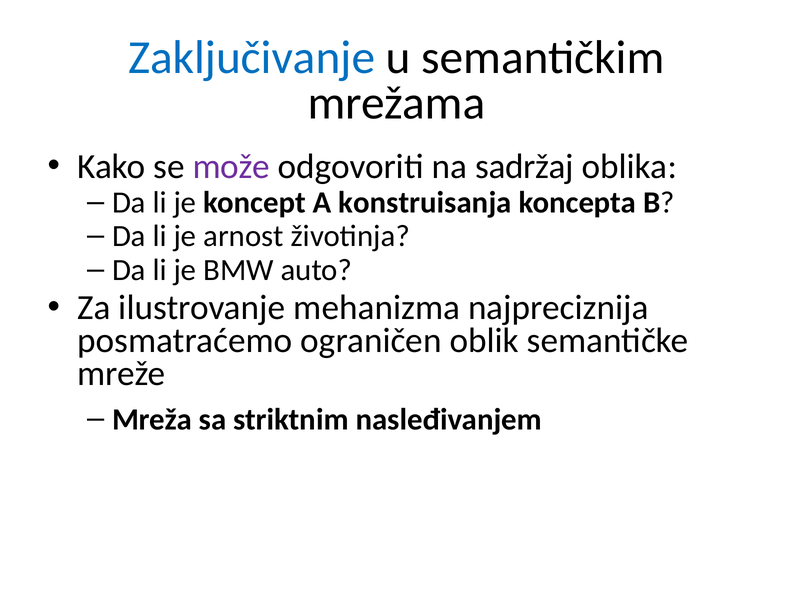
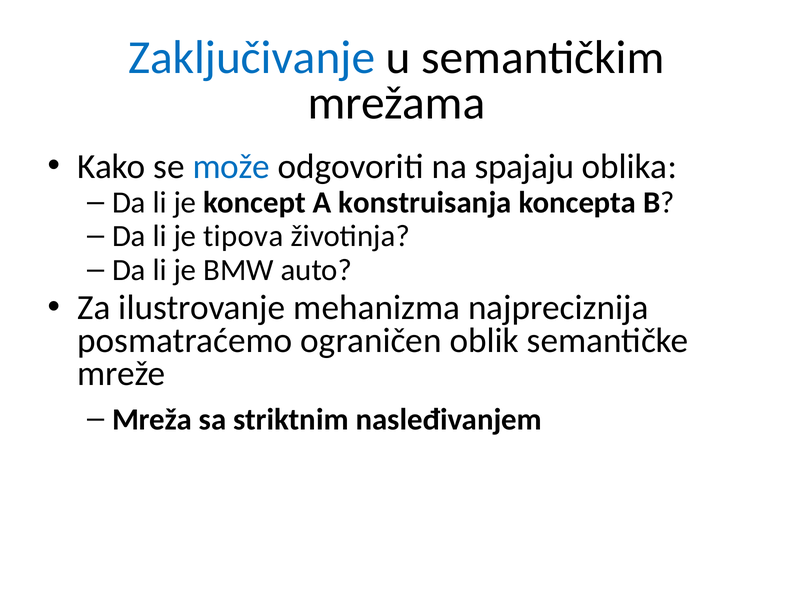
može colour: purple -> blue
sadržaj: sadržaj -> spajaju
arnost: arnost -> tipova
